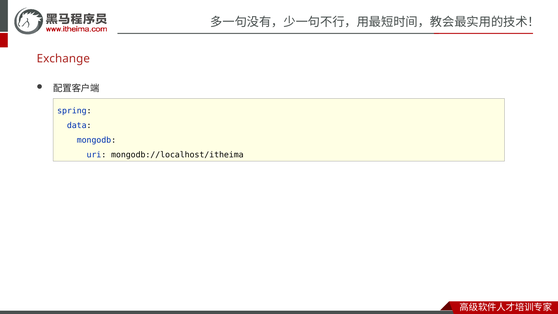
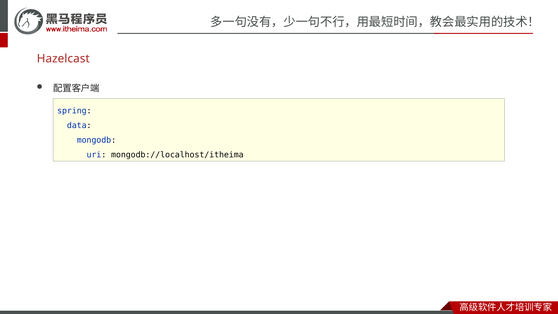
Exchange: Exchange -> Hazelcast
